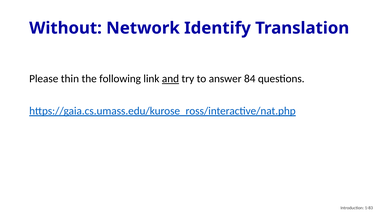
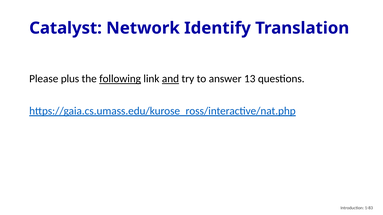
Without: Without -> Catalyst
thin: thin -> plus
following underline: none -> present
84: 84 -> 13
